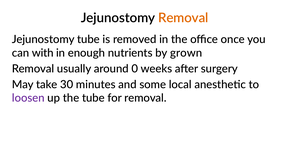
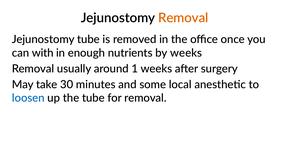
by grown: grown -> weeks
0: 0 -> 1
loosen colour: purple -> blue
